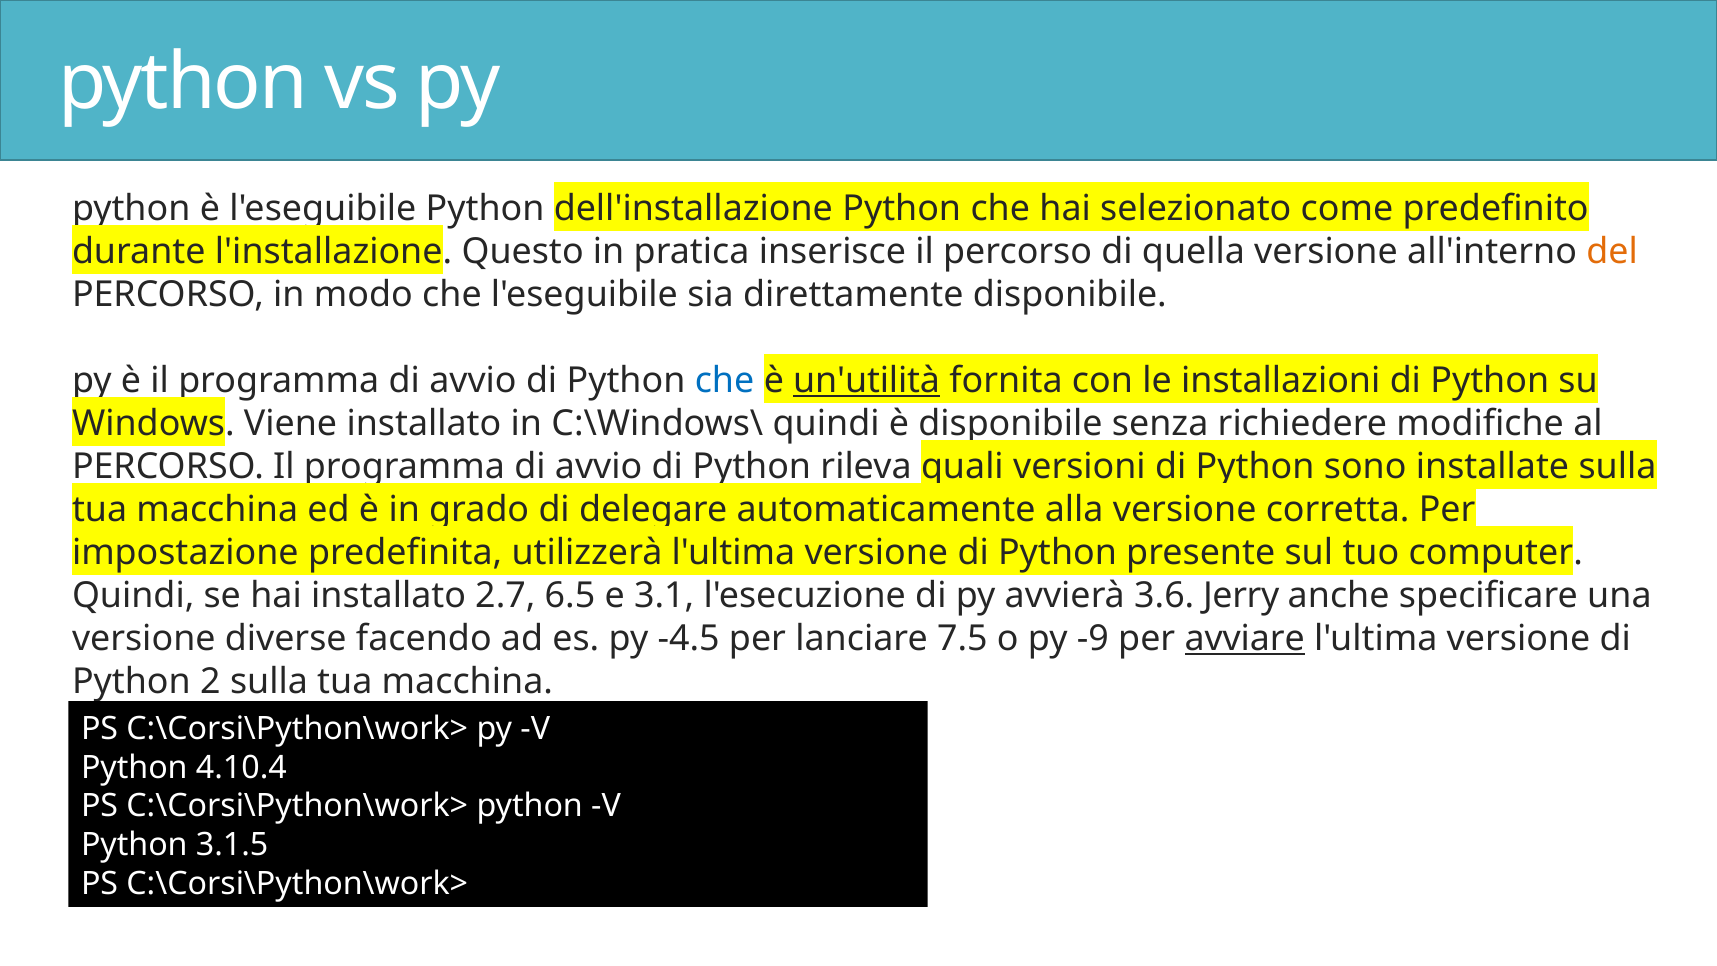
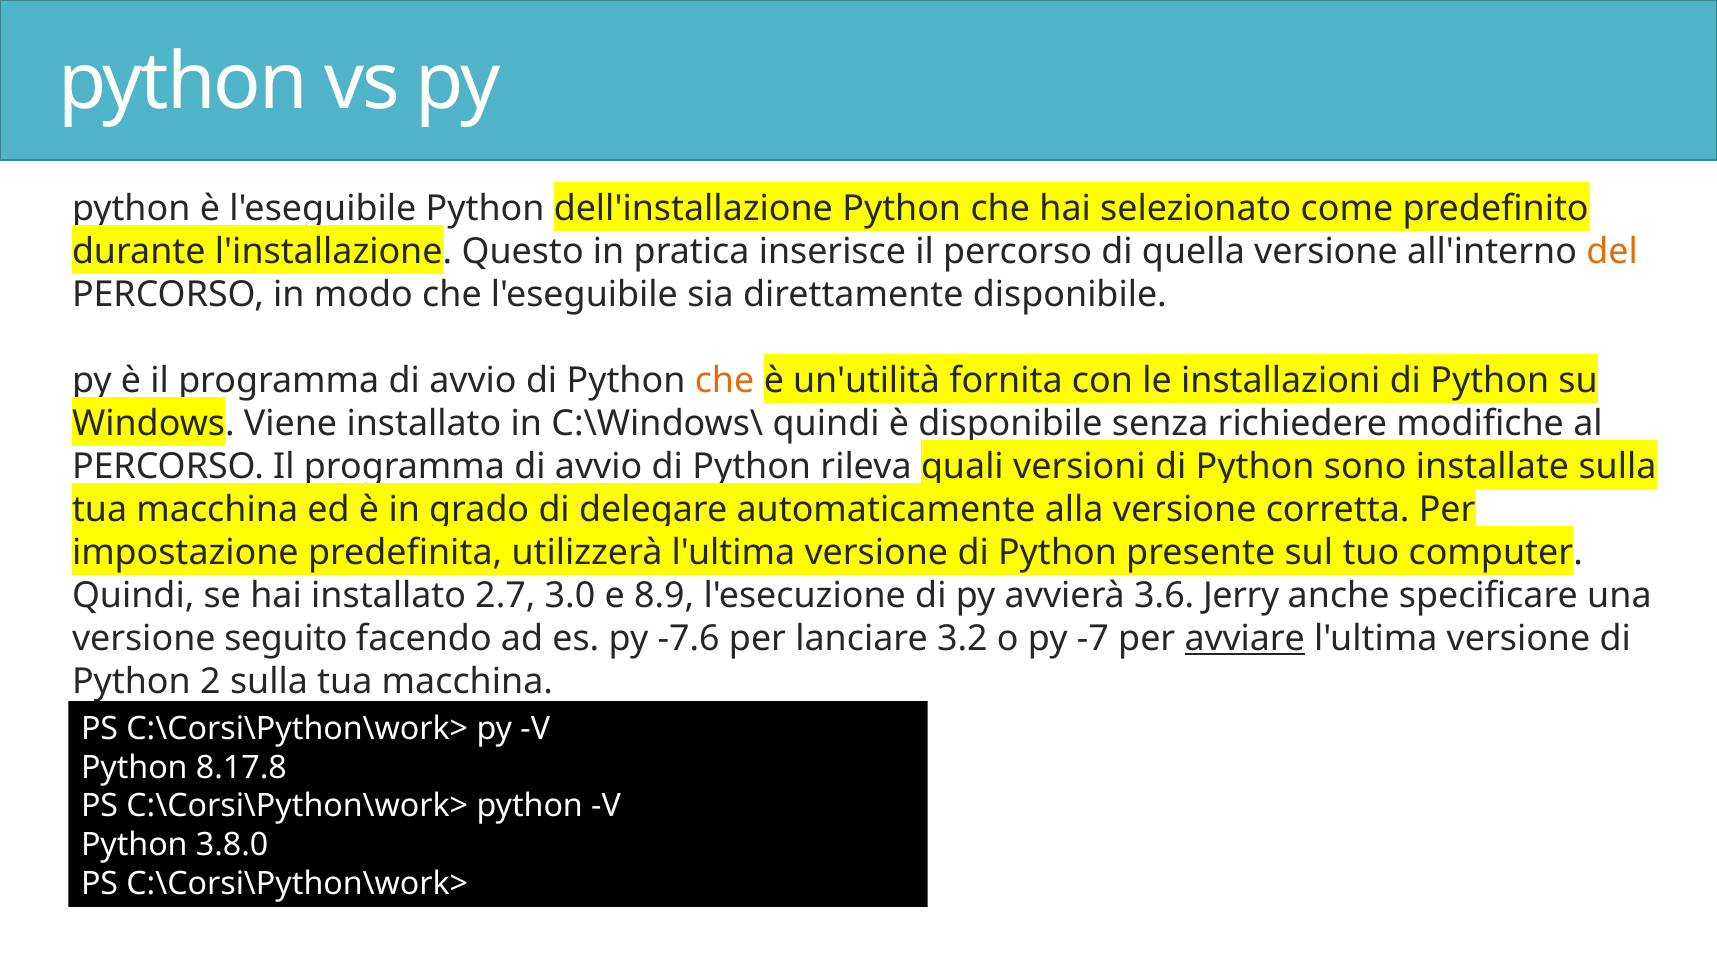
che at (725, 381) colour: blue -> orange
un'utilità underline: present -> none
6.5: 6.5 -> 3.0
3.1: 3.1 -> 8.9
diverse: diverse -> seguito
-4.5: -4.5 -> -7.6
7.5: 7.5 -> 3.2
-9: -9 -> -7
4.10.4: 4.10.4 -> 8.17.8
3.1.5: 3.1.5 -> 3.8.0
